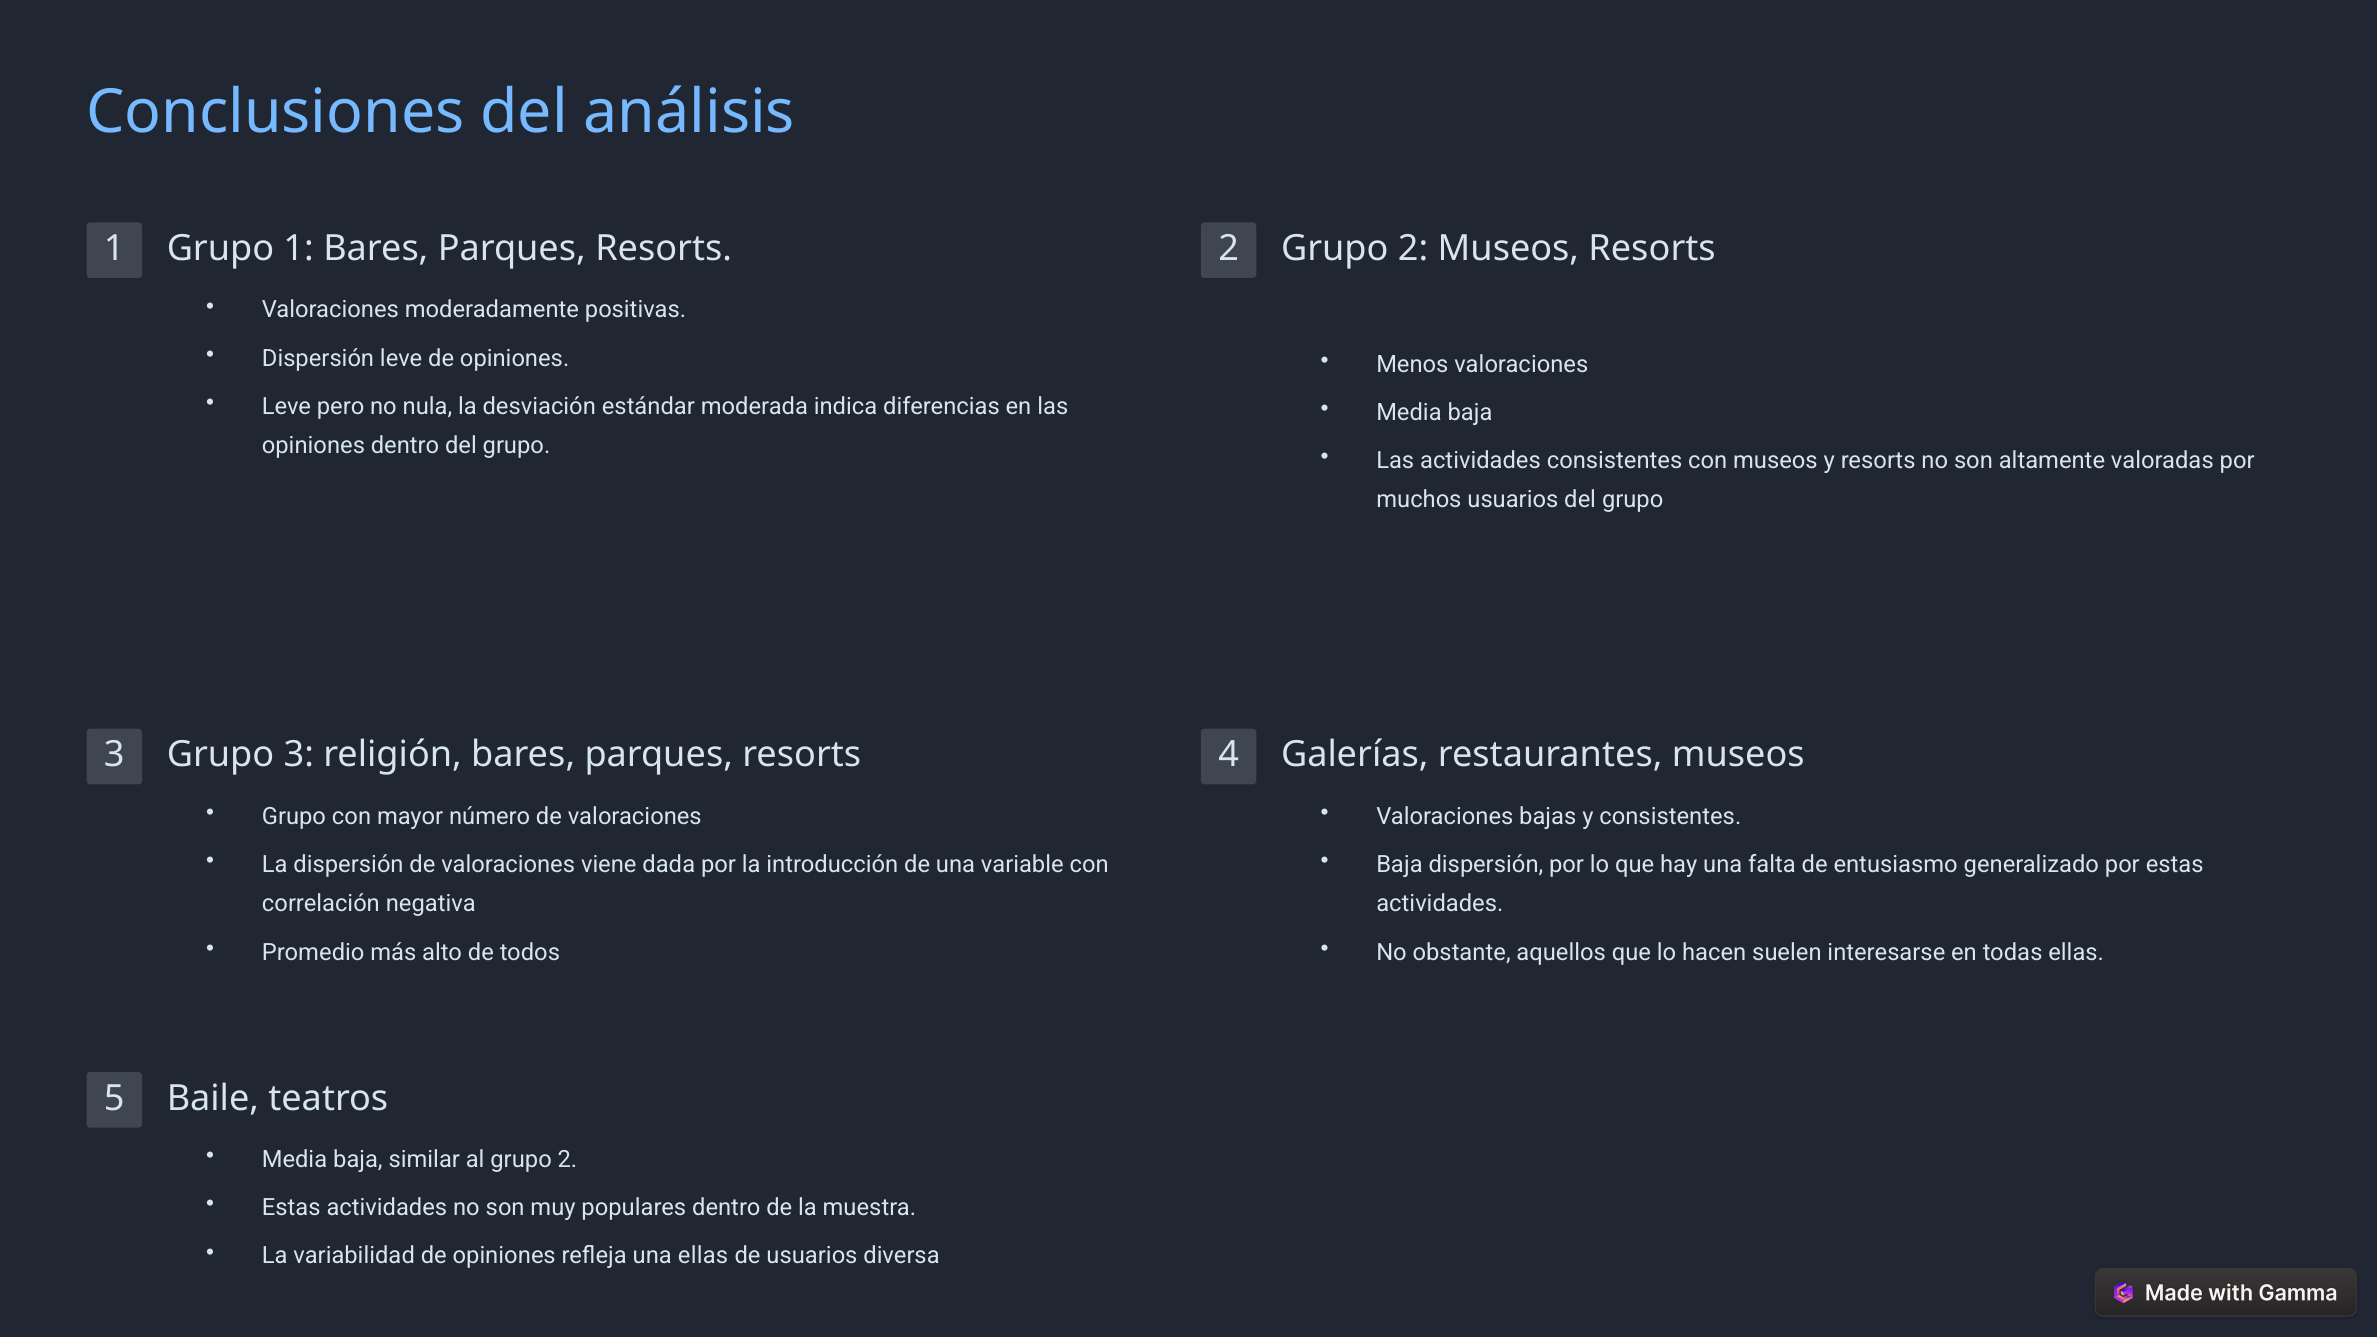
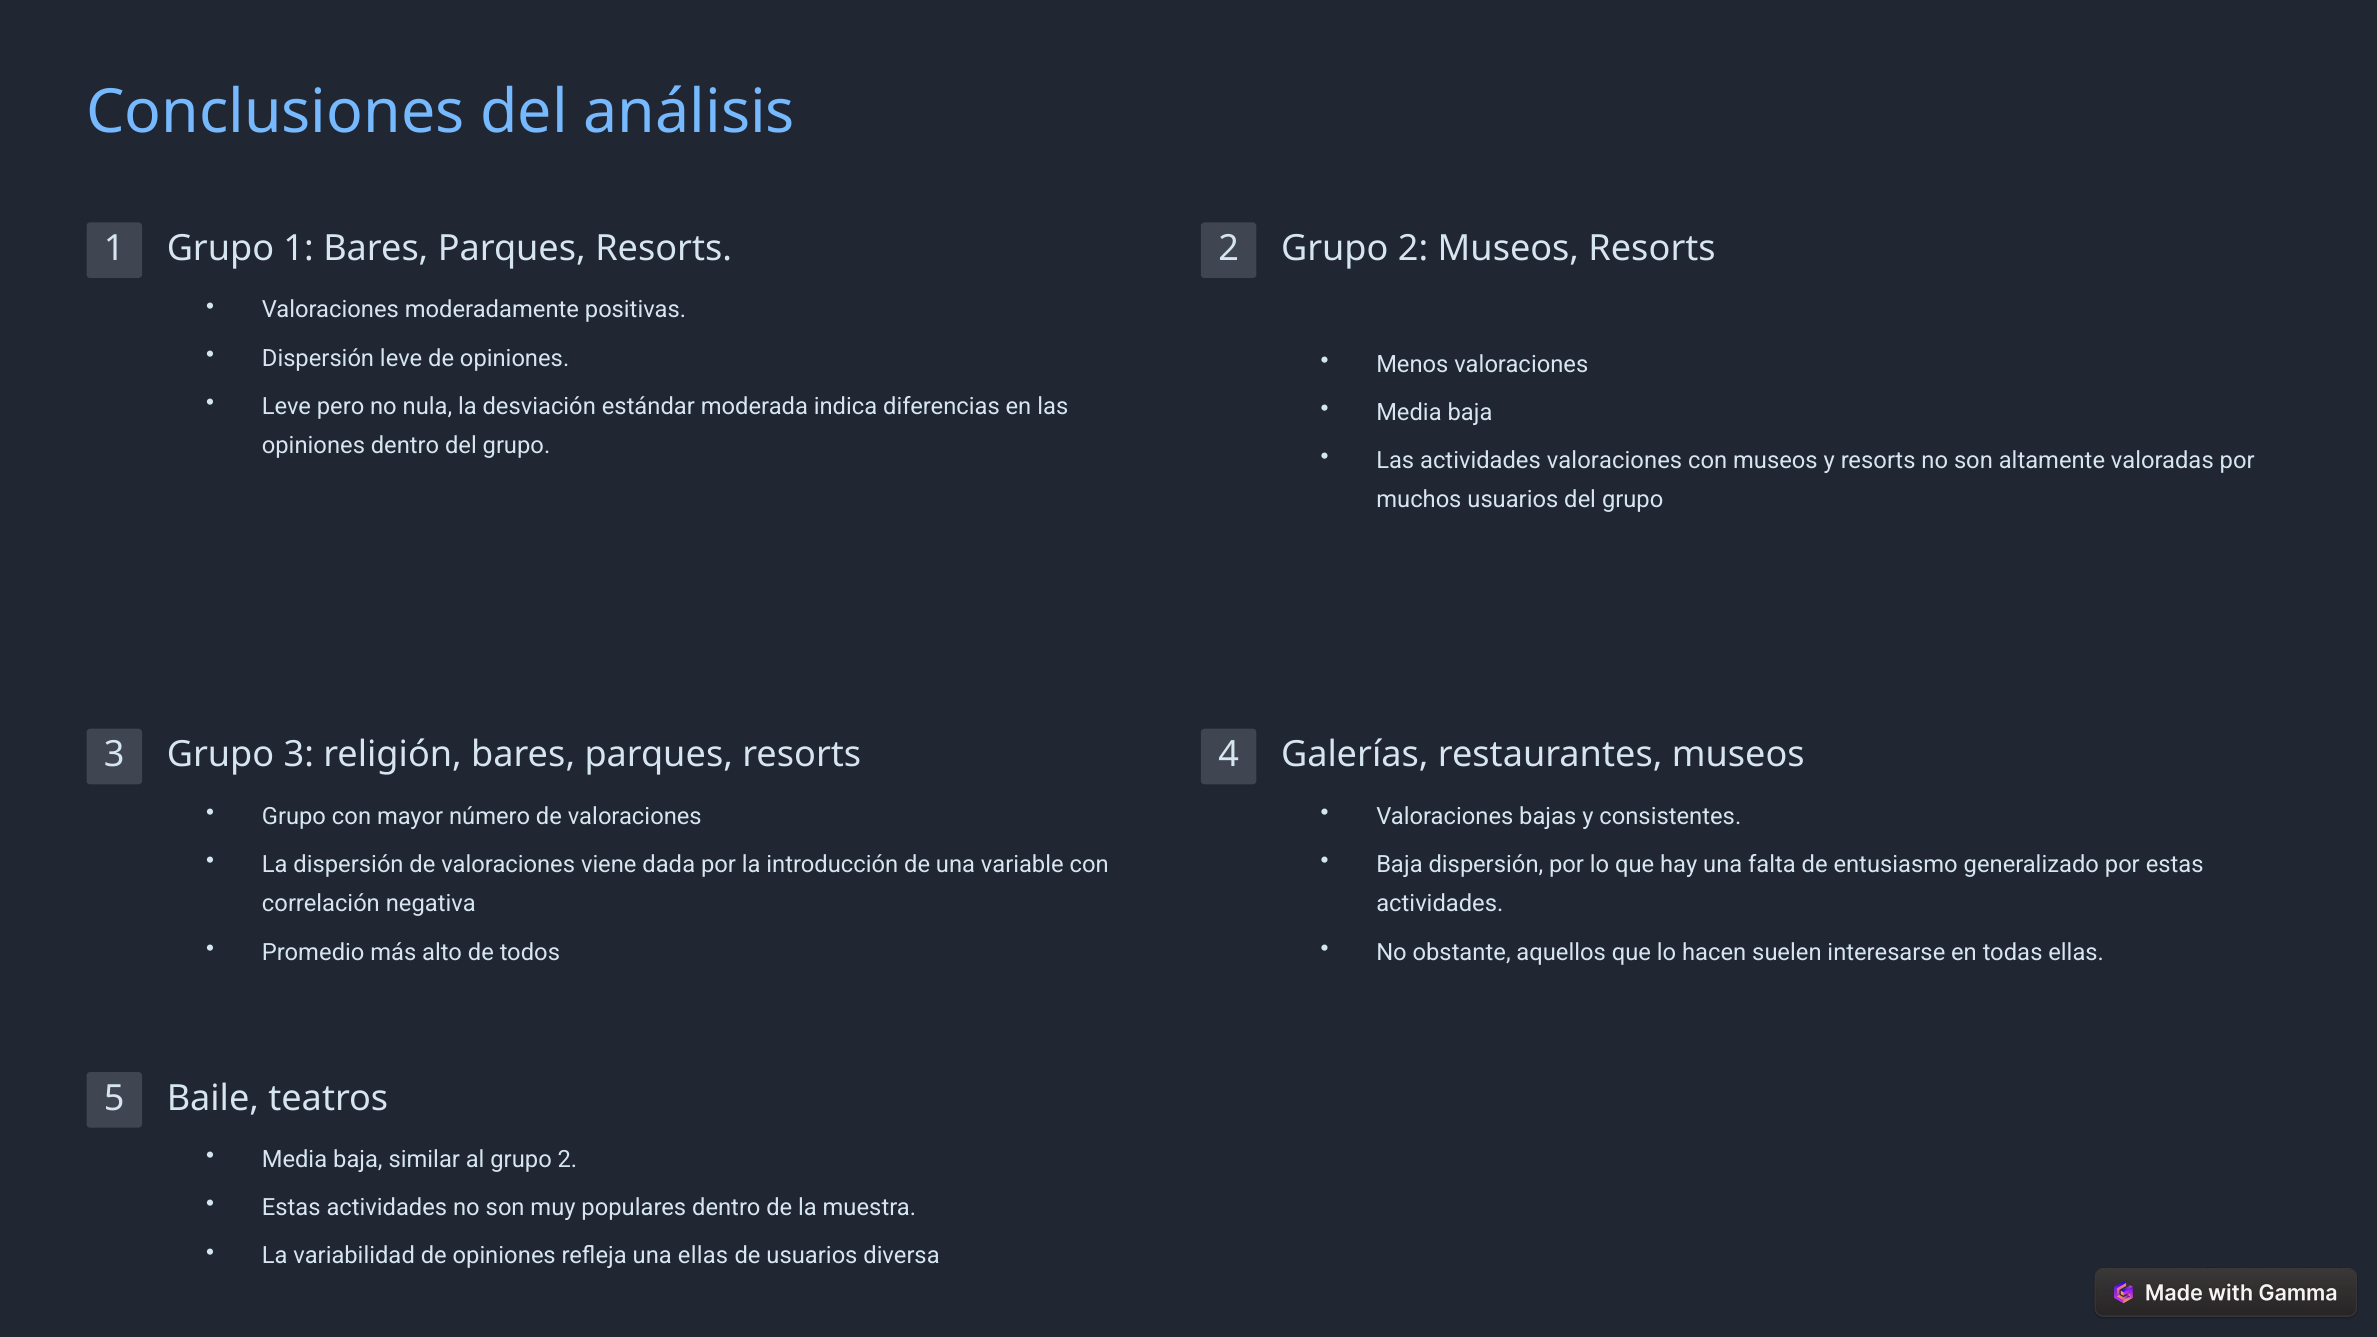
actividades consistentes: consistentes -> valoraciones
